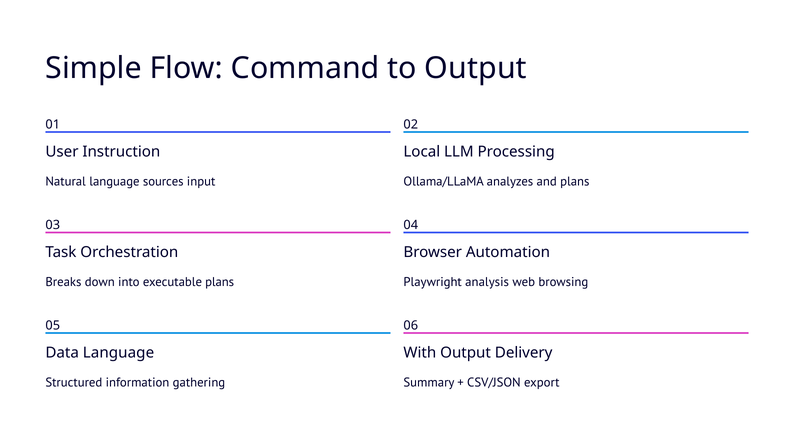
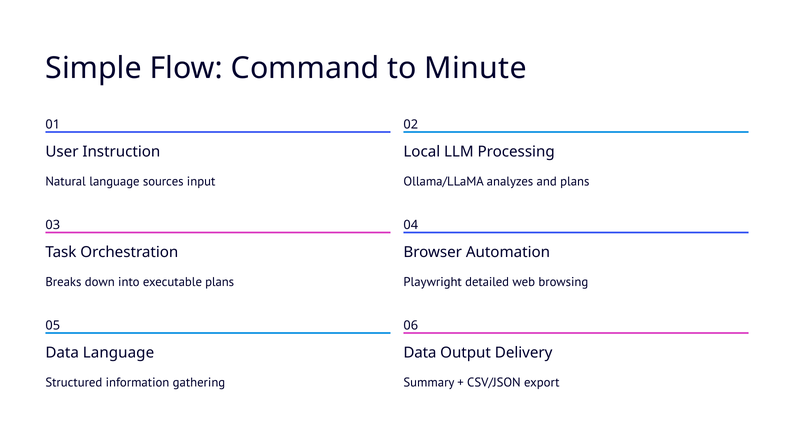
to Output: Output -> Minute
analysis: analysis -> detailed
With at (420, 353): With -> Data
